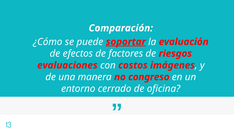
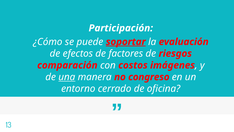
Comparación: Comparación -> Participación
evaluaciones: evaluaciones -> comparación
una underline: none -> present
